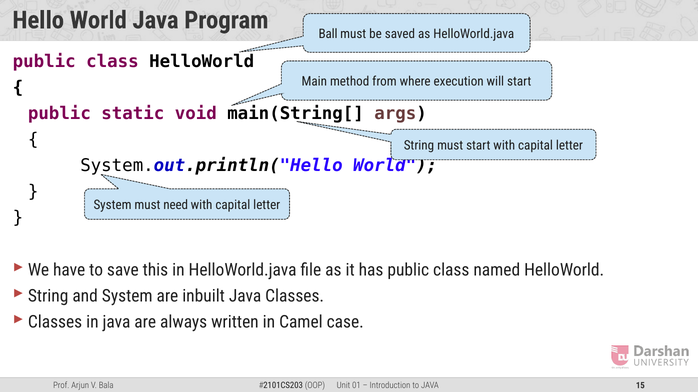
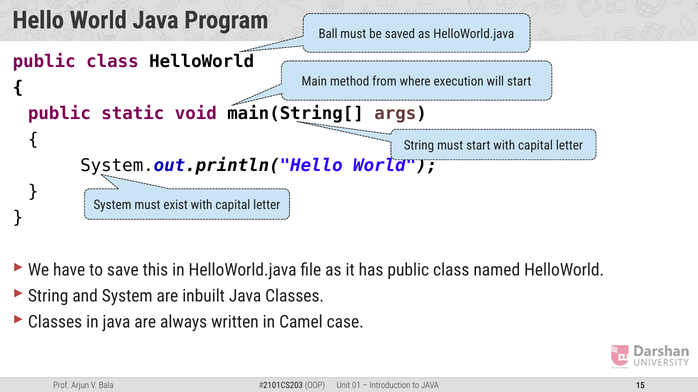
need: need -> exist
